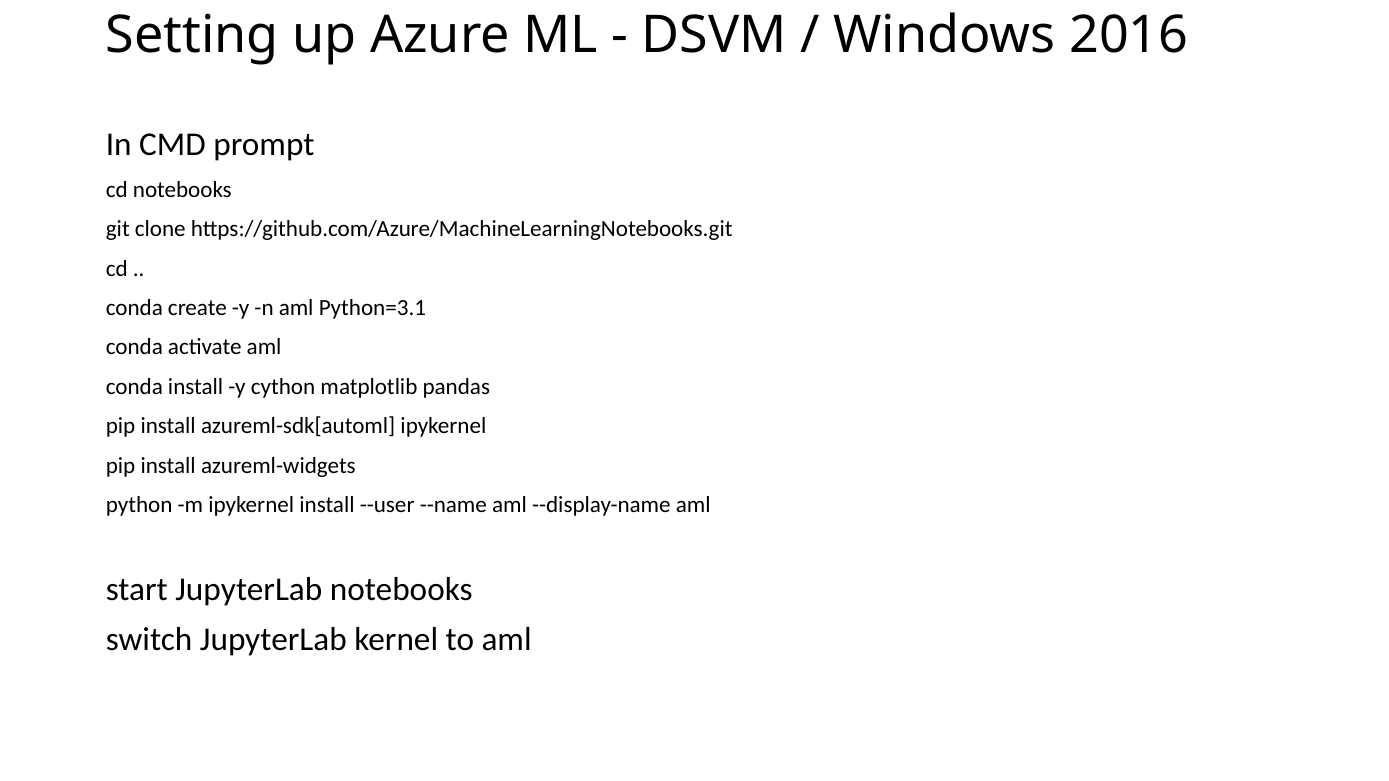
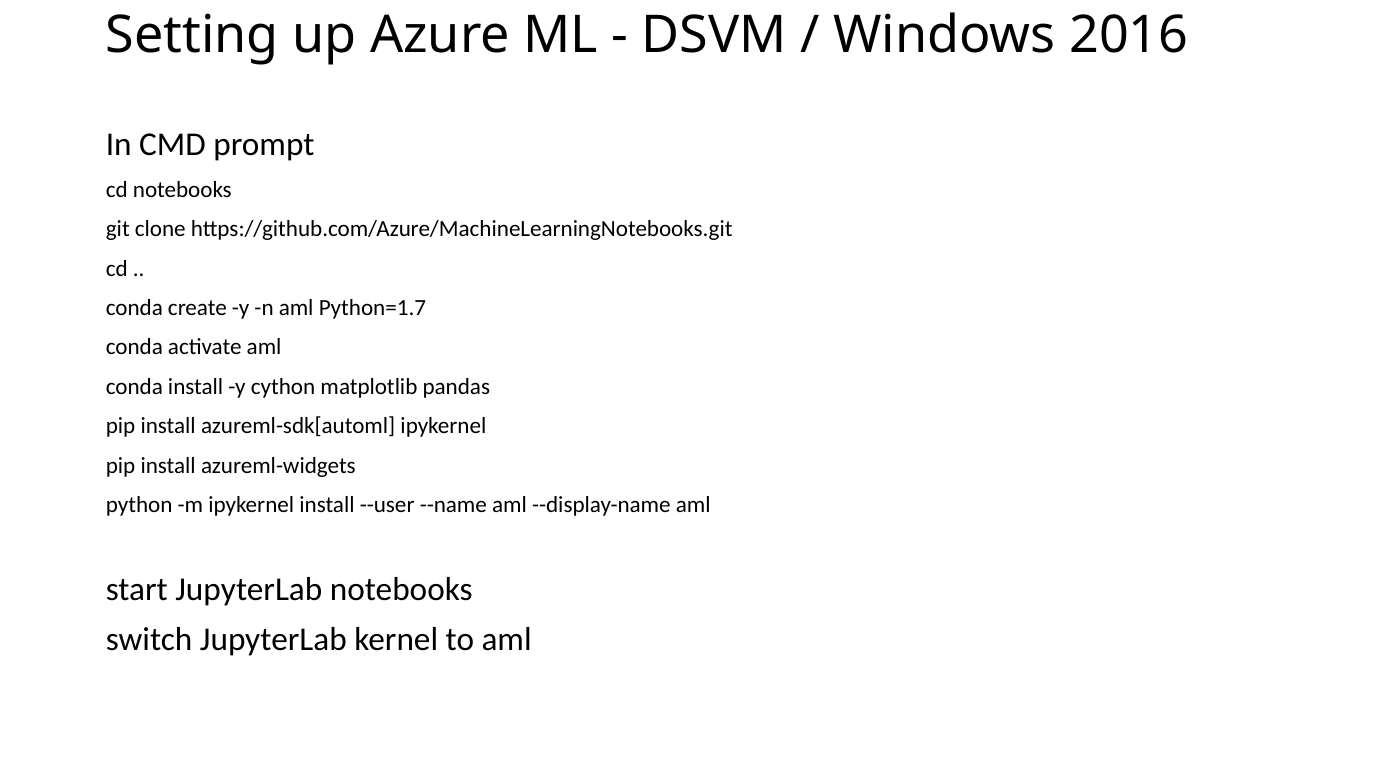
Python=3.1: Python=3.1 -> Python=1.7
